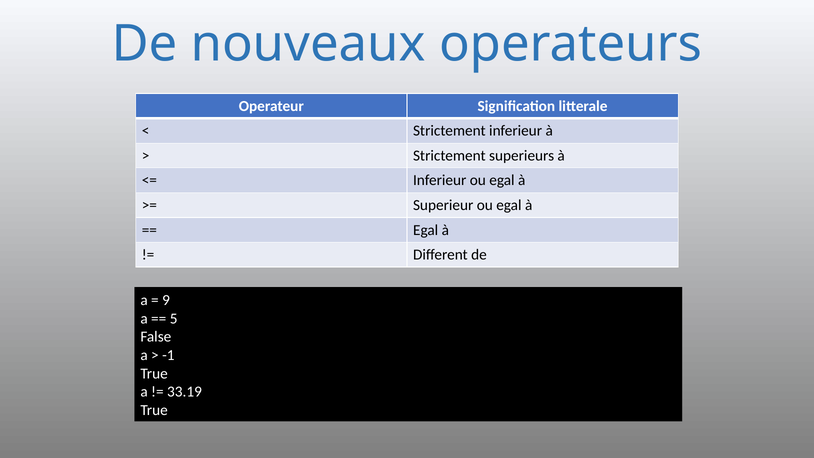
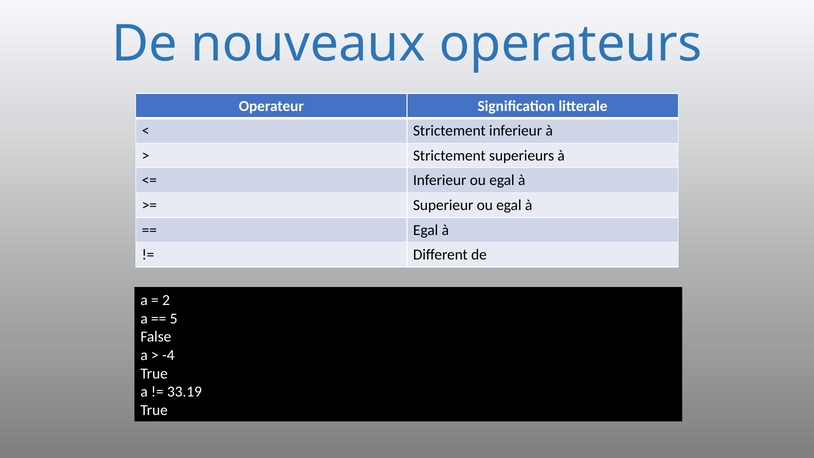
9: 9 -> 2
-1: -1 -> -4
